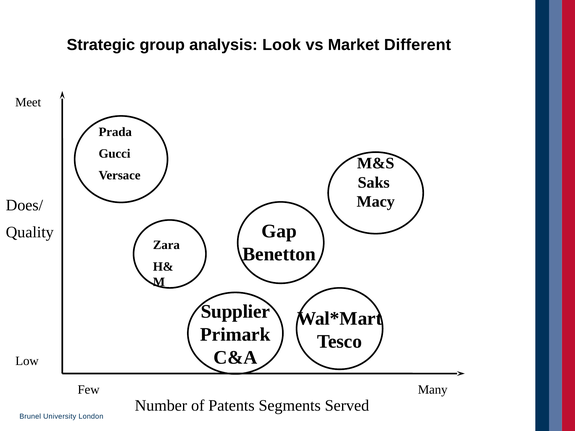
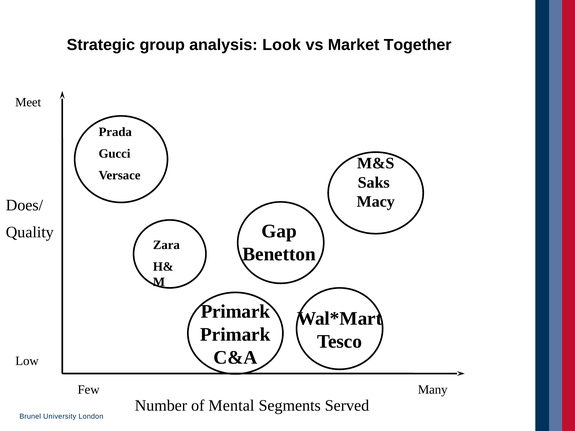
Different: Different -> Together
Supplier at (235, 312): Supplier -> Primark
Patents: Patents -> Mental
